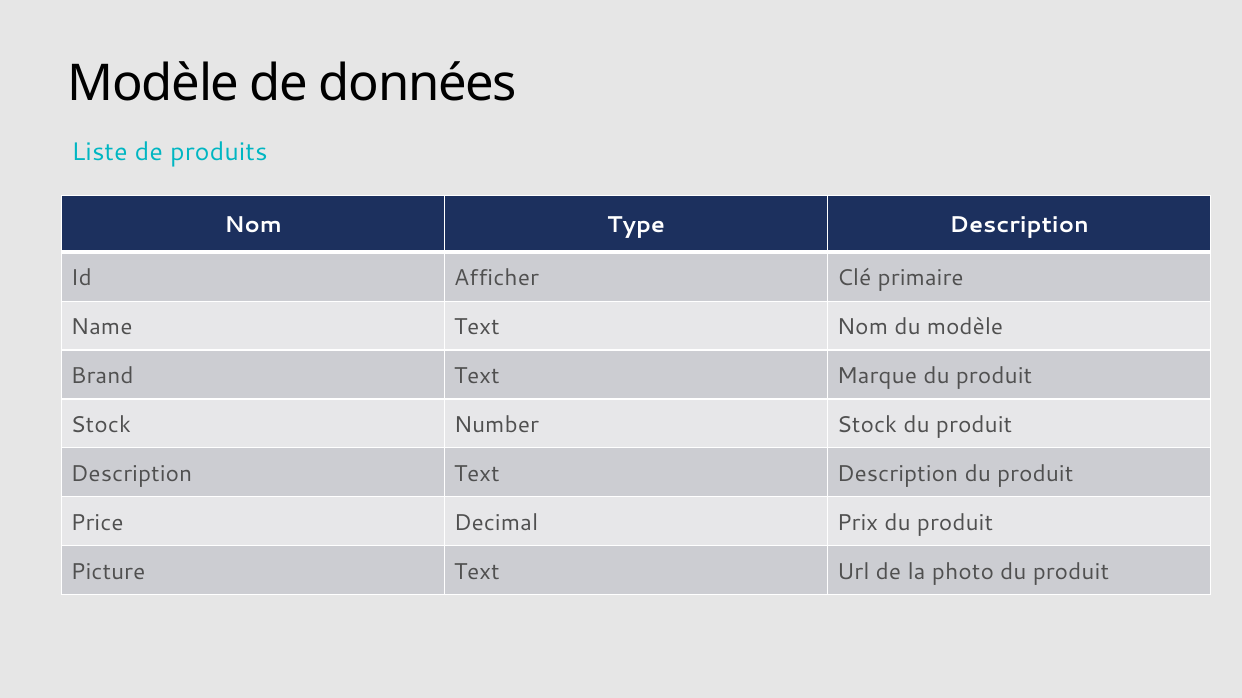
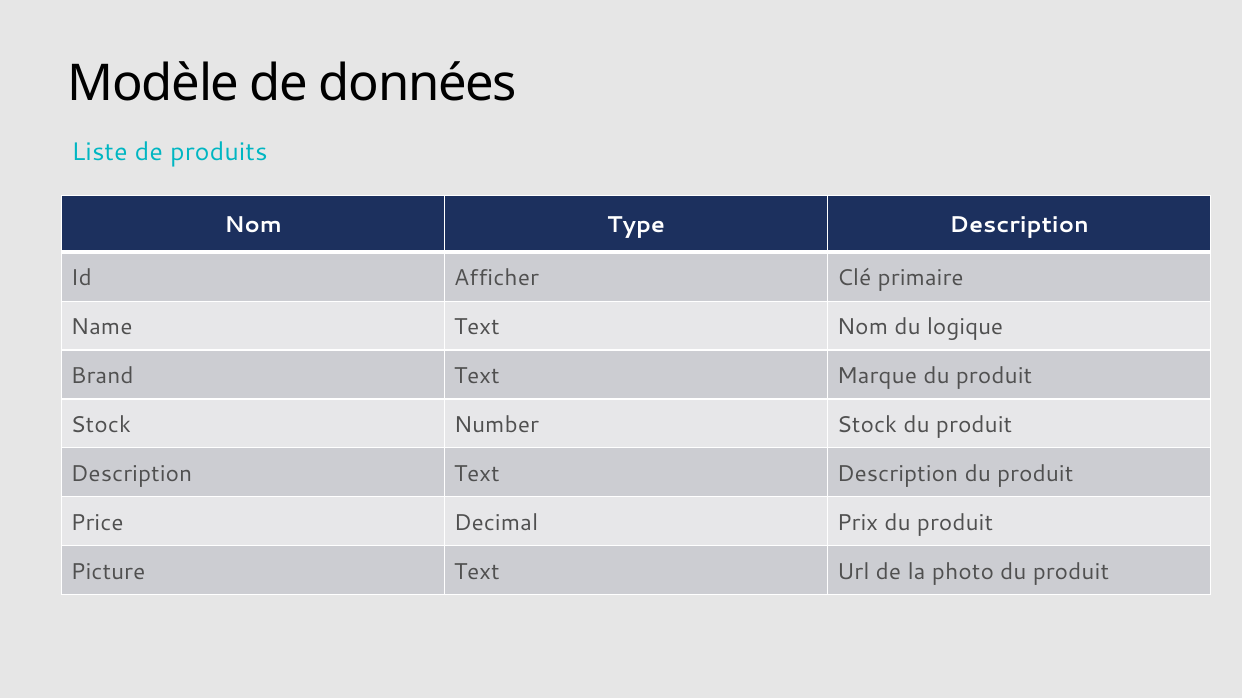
du modèle: modèle -> logique
